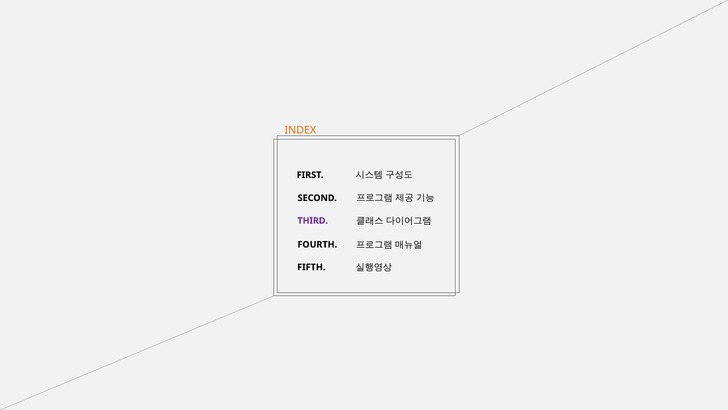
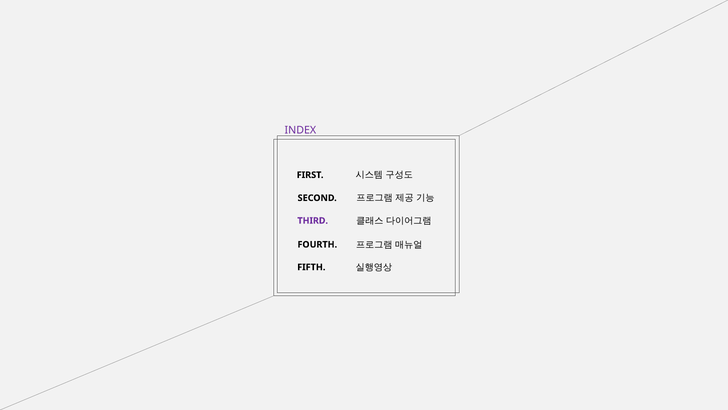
INDEX colour: orange -> purple
